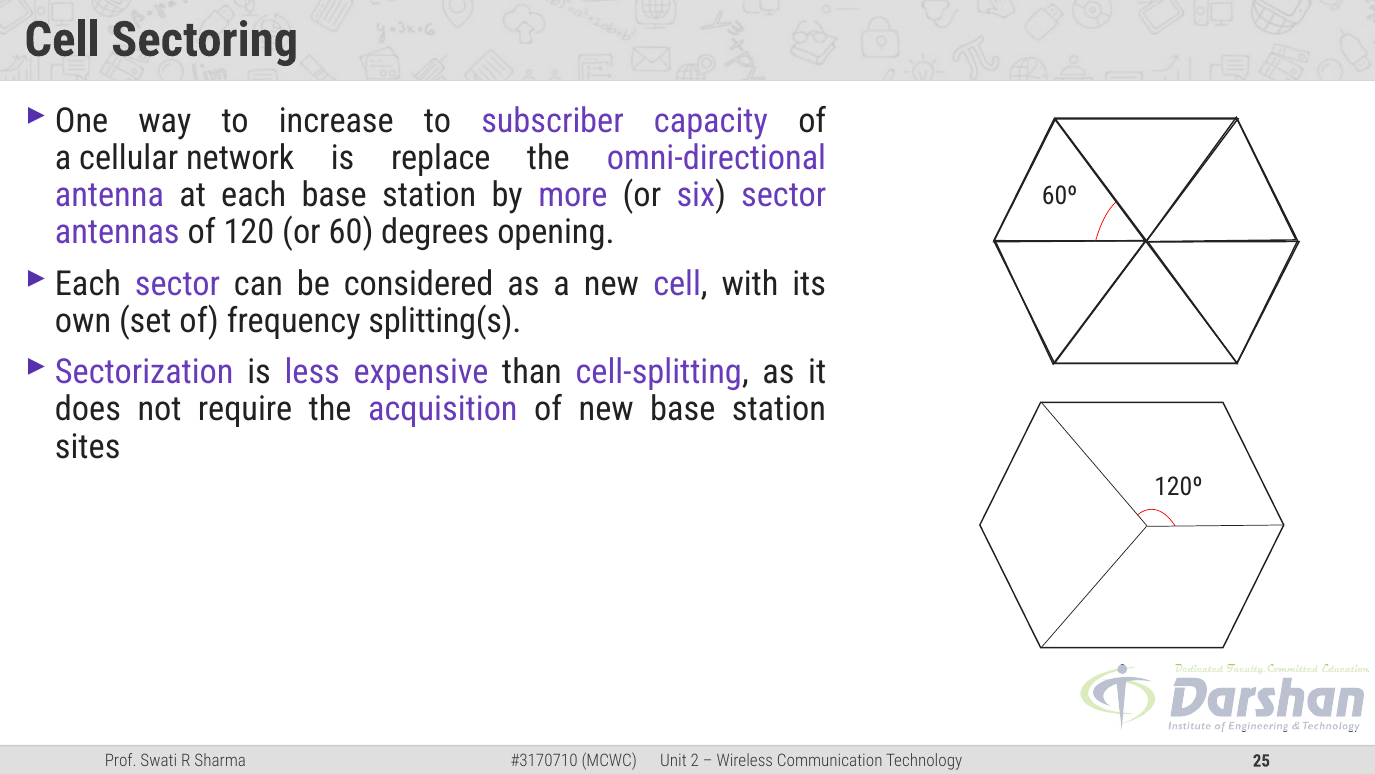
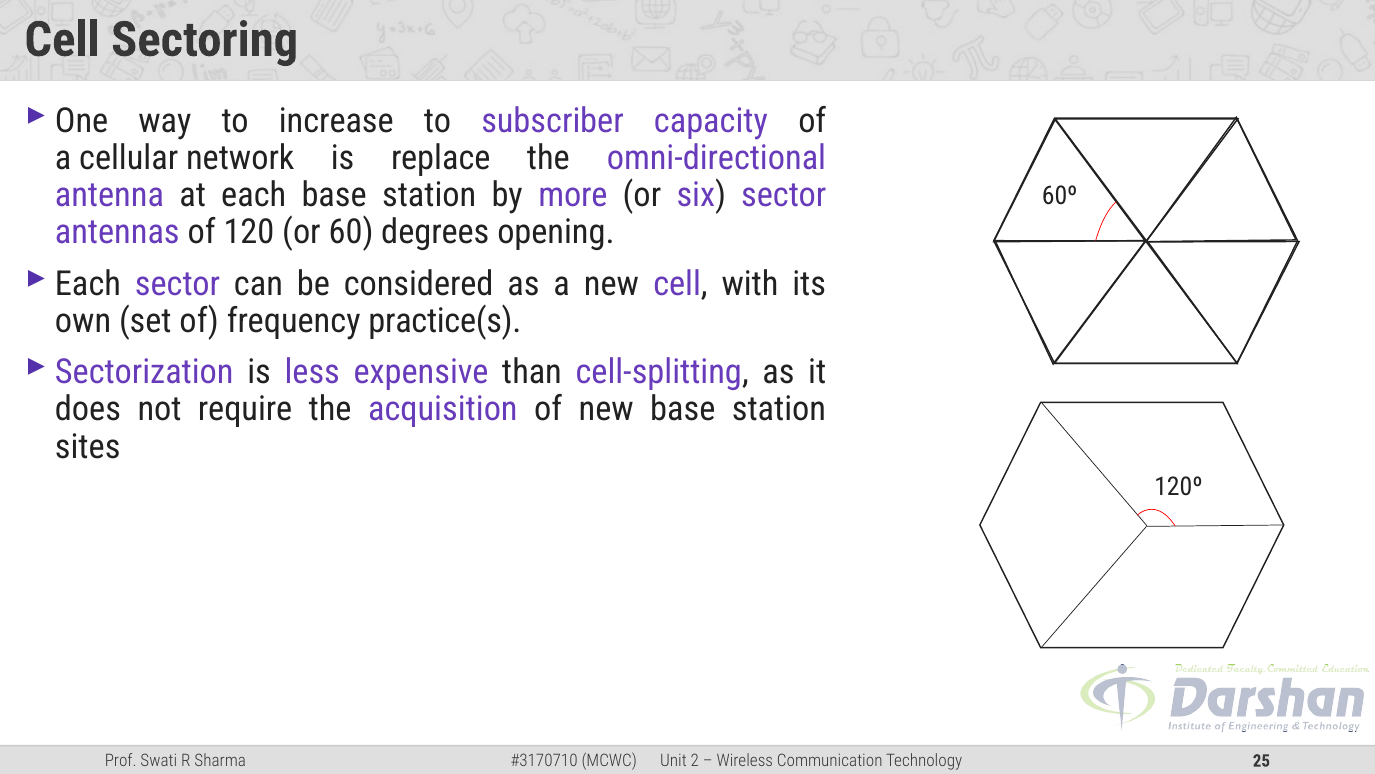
splitting(s: splitting(s -> practice(s
